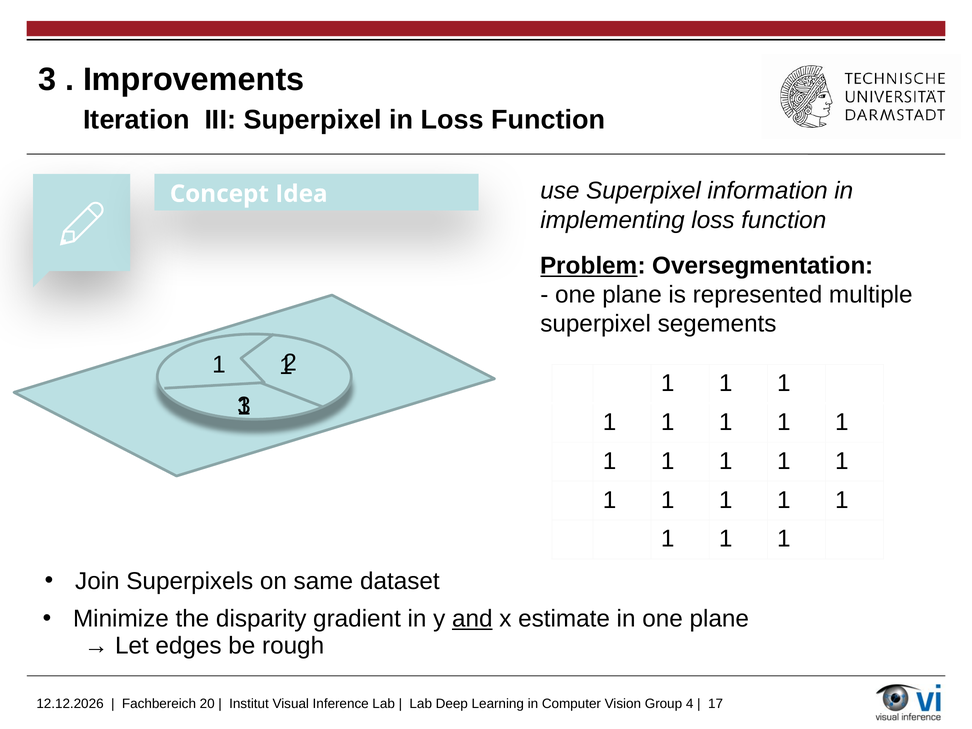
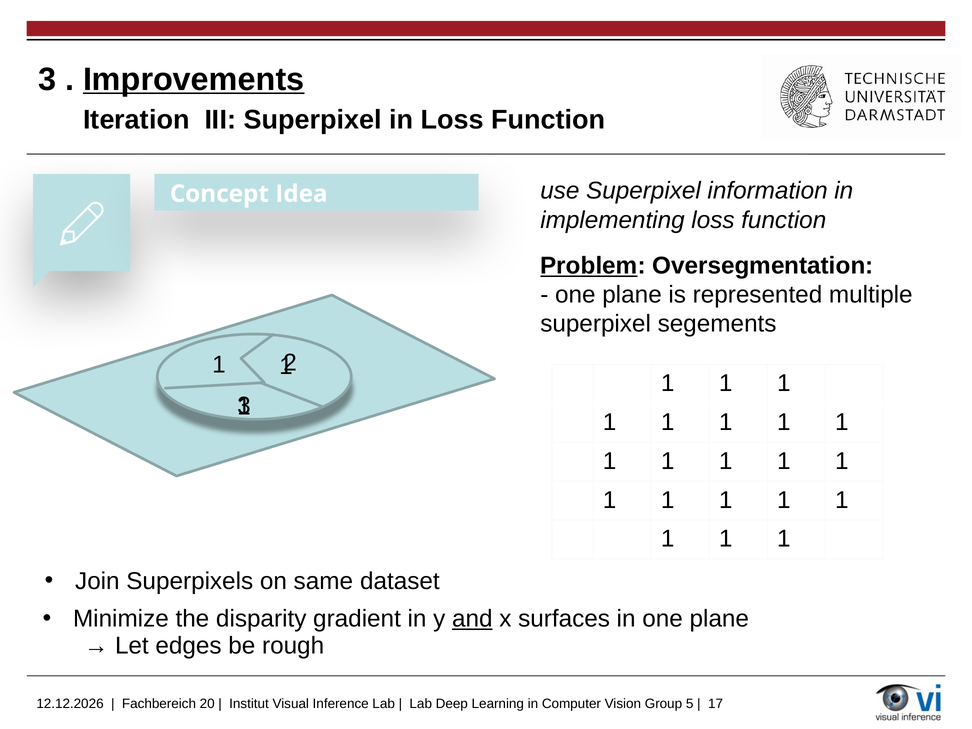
Improvements underline: none -> present
estimate: estimate -> surfaces
4: 4 -> 5
